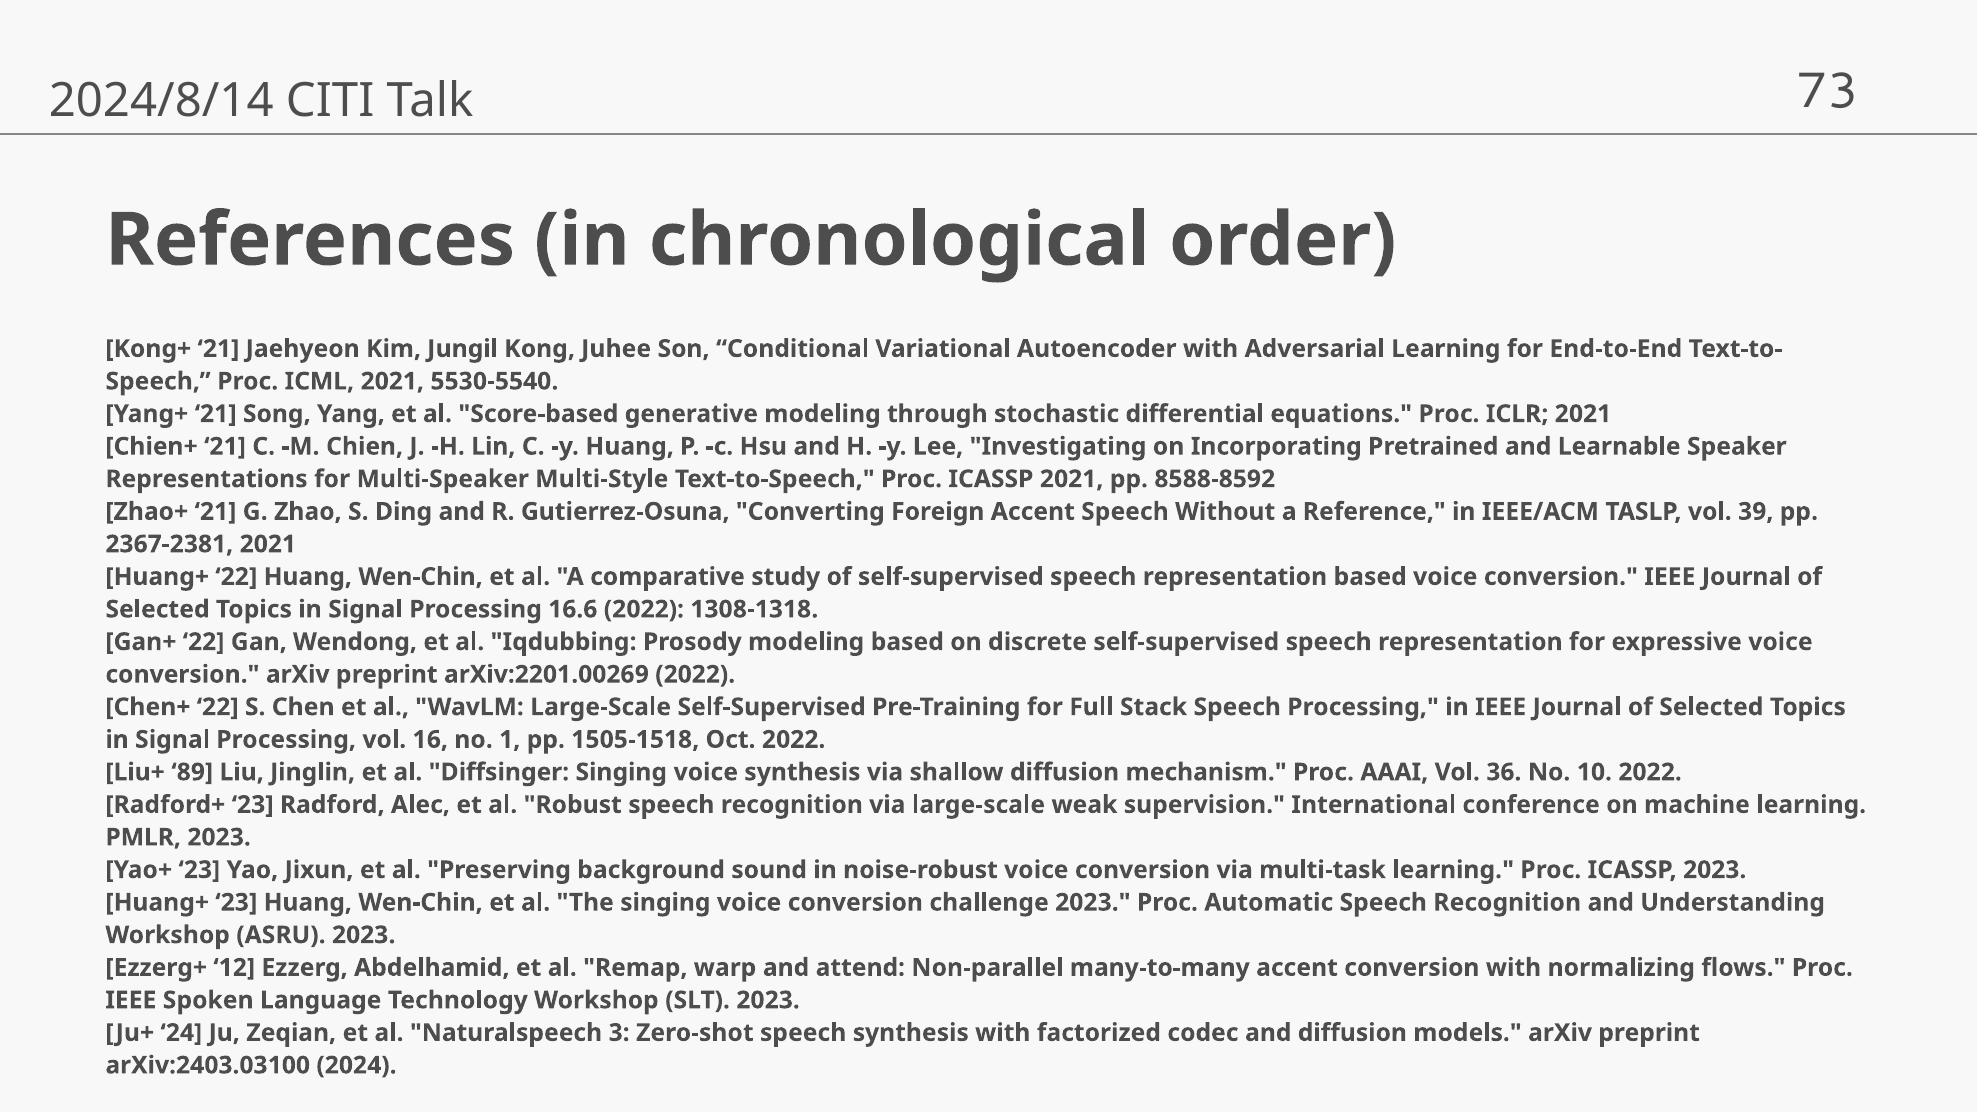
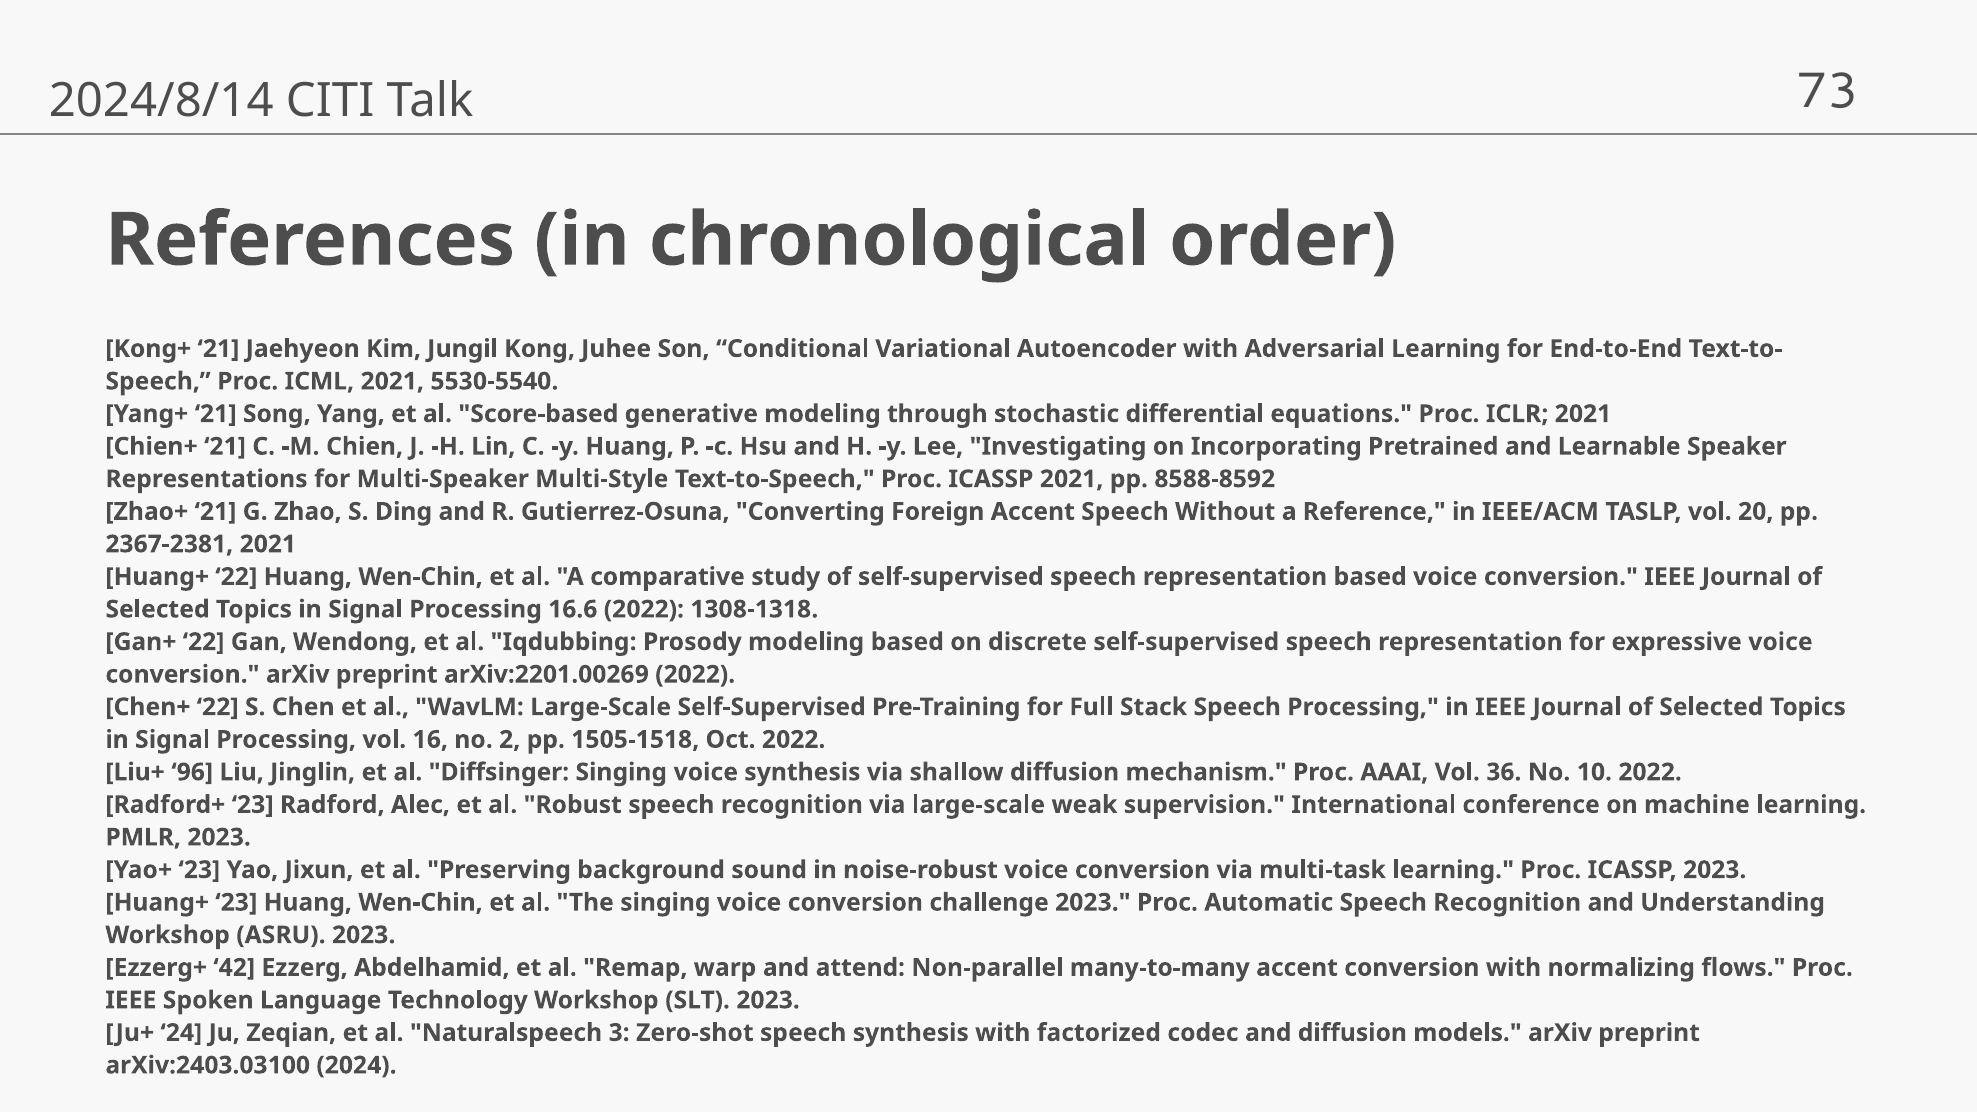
39: 39 -> 20
1: 1 -> 2
89: 89 -> 96
12: 12 -> 42
